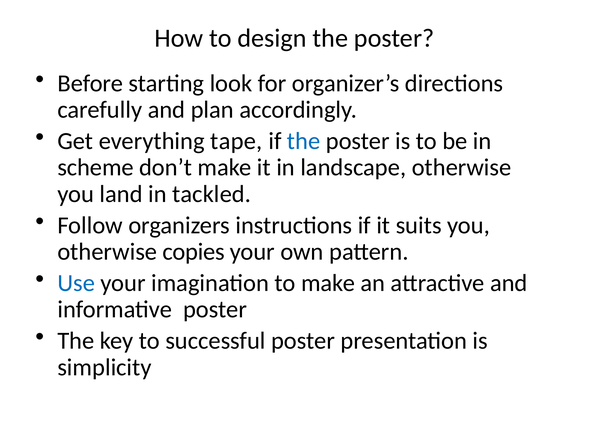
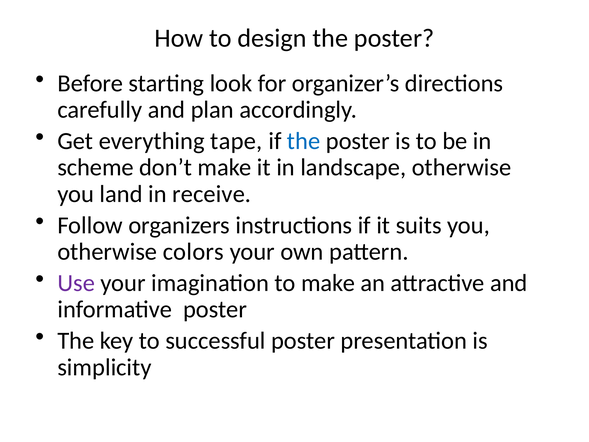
tackled: tackled -> receive
copies: copies -> colors
Use colour: blue -> purple
